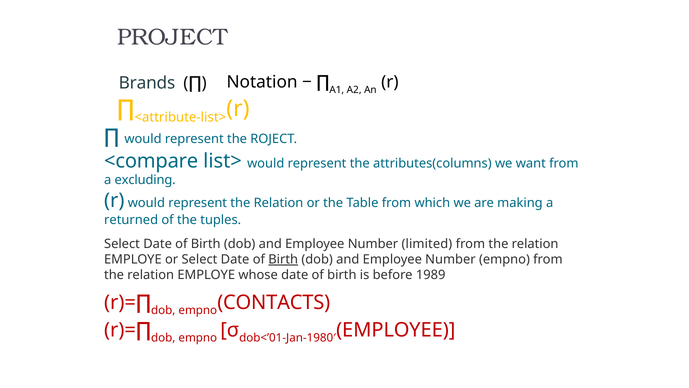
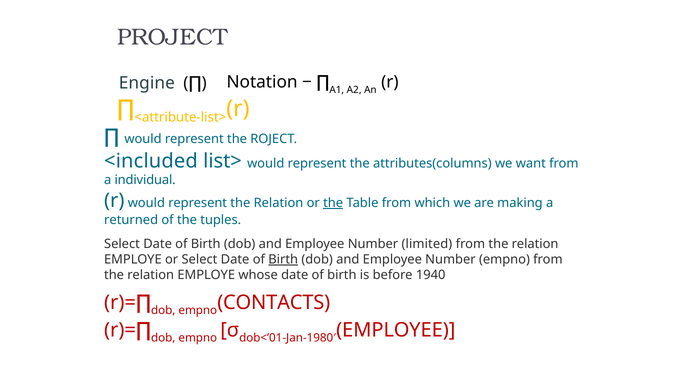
Brands: Brands -> Engine
<compare: <compare -> <included
excluding: excluding -> individual
the at (333, 203) underline: none -> present
1989: 1989 -> 1940
